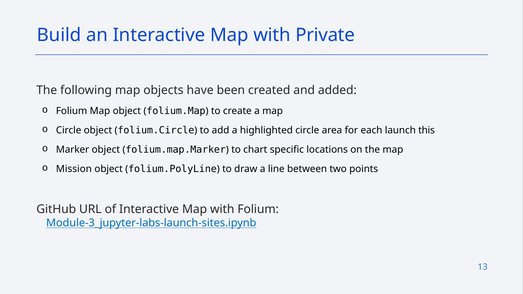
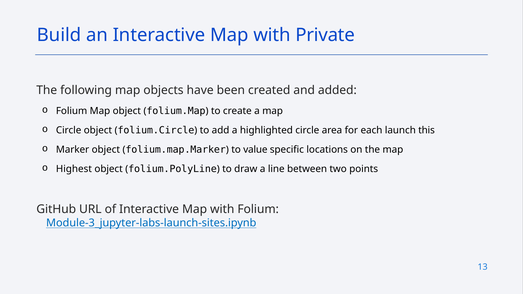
chart: chart -> value
Mission: Mission -> Highest
